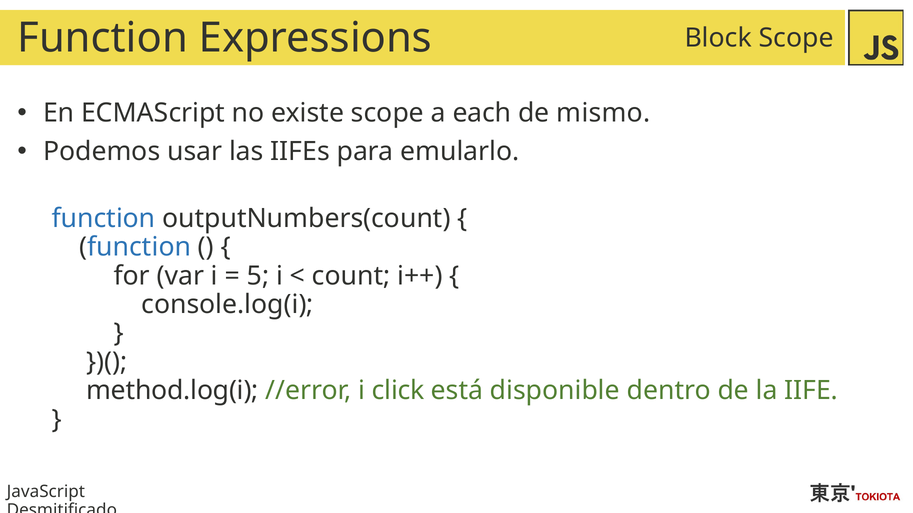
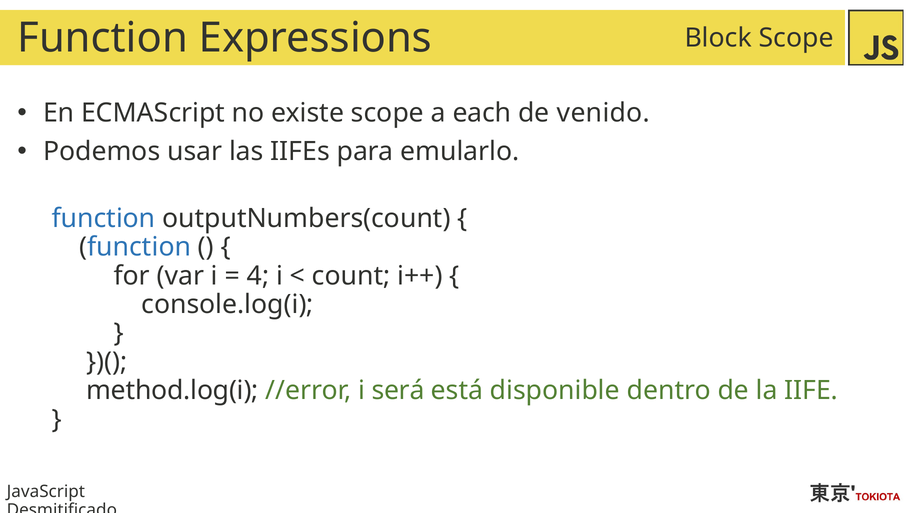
mismo: mismo -> venido
5: 5 -> 4
click: click -> será
